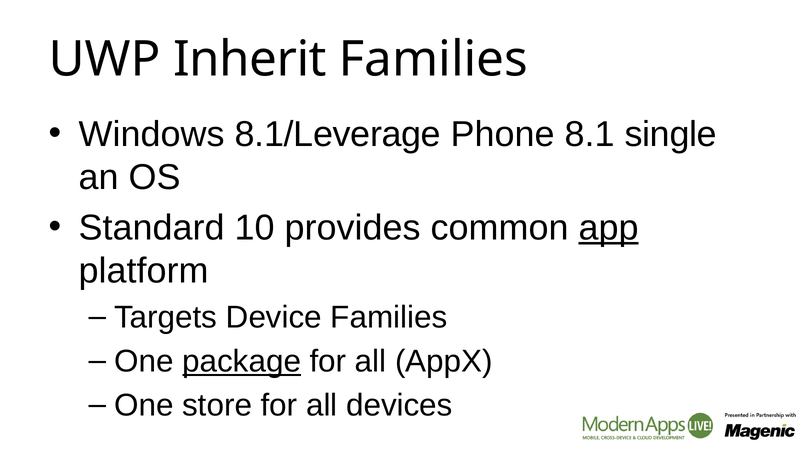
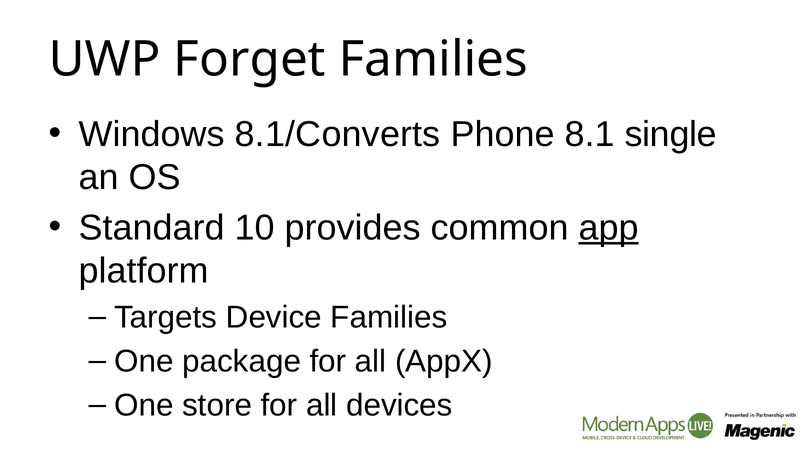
Inherit: Inherit -> Forget
8.1/Leverage: 8.1/Leverage -> 8.1/Converts
package underline: present -> none
